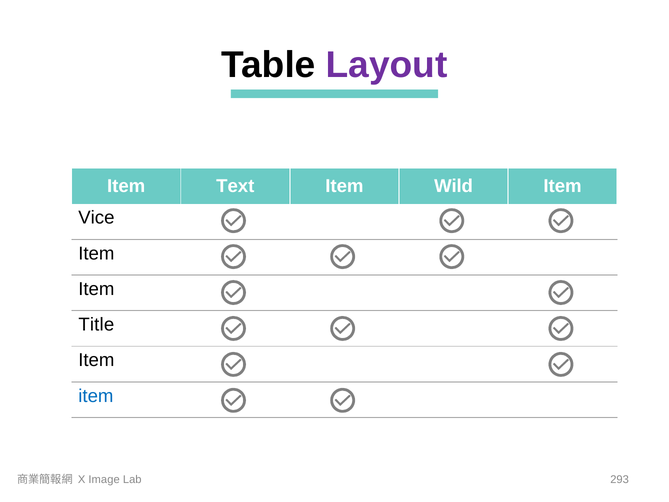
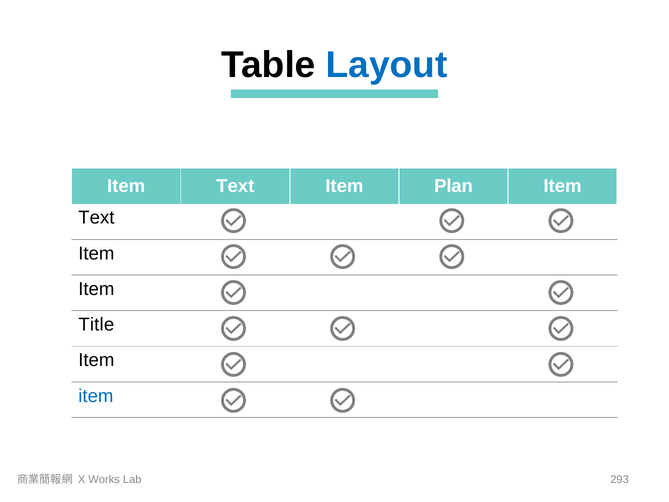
Layout colour: purple -> blue
Wild: Wild -> Plan
Vice at (96, 218): Vice -> Text
Image: Image -> Works
